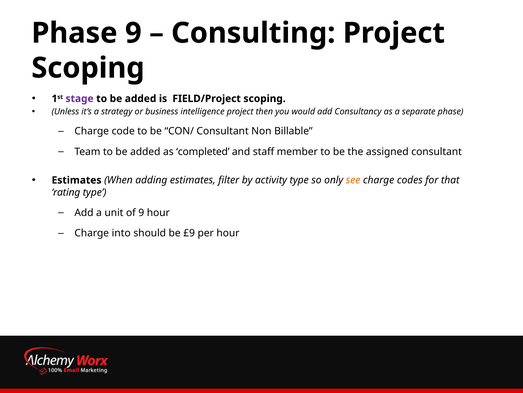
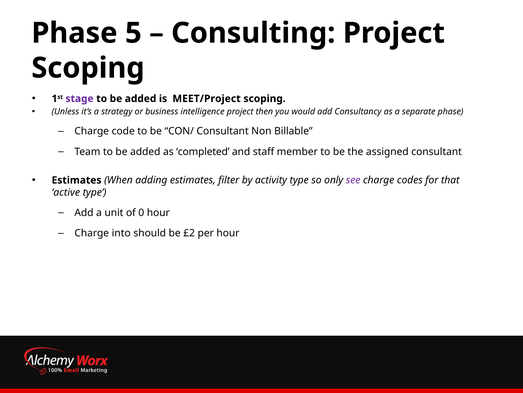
Phase 9: 9 -> 5
FIELD/Project: FIELD/Project -> MEET/Project
see colour: orange -> purple
rating: rating -> active
of 9: 9 -> 0
£9: £9 -> £2
